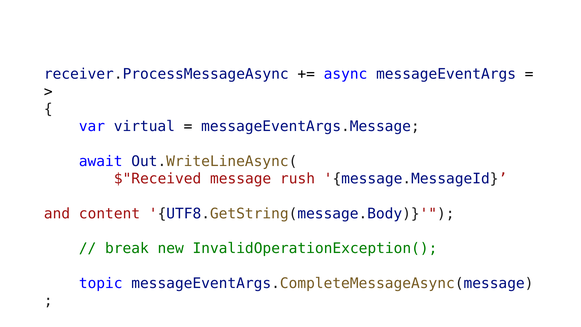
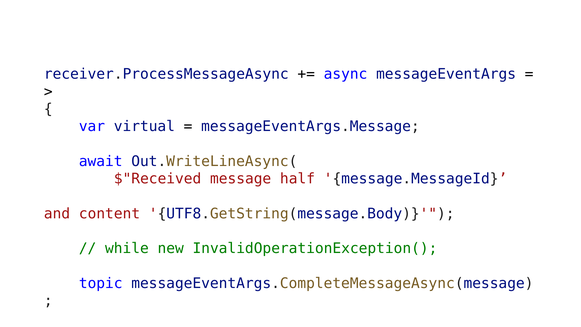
rush: rush -> half
break: break -> while
